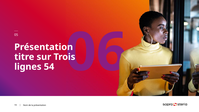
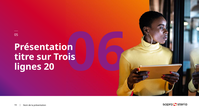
54: 54 -> 20
